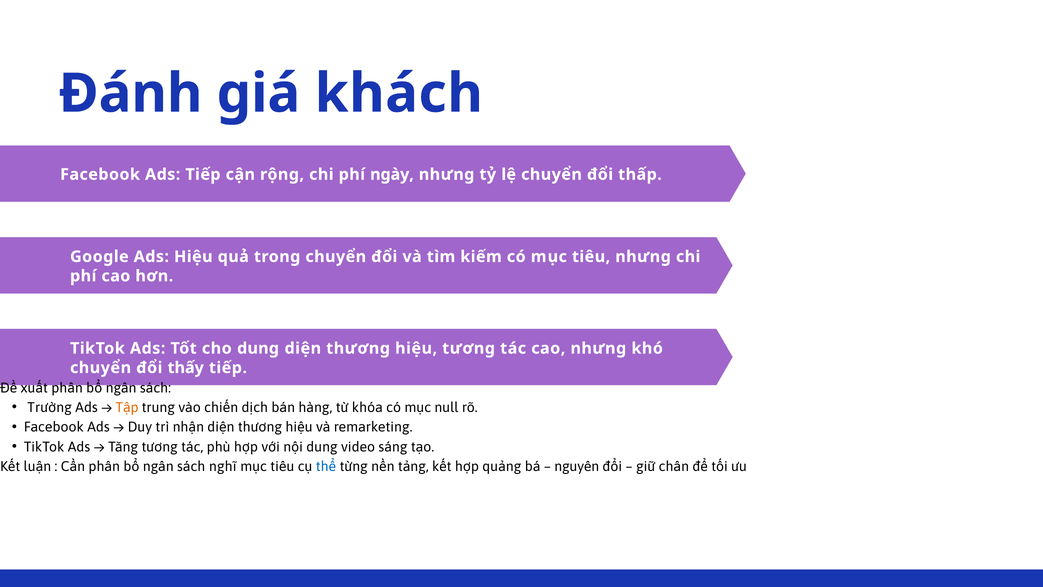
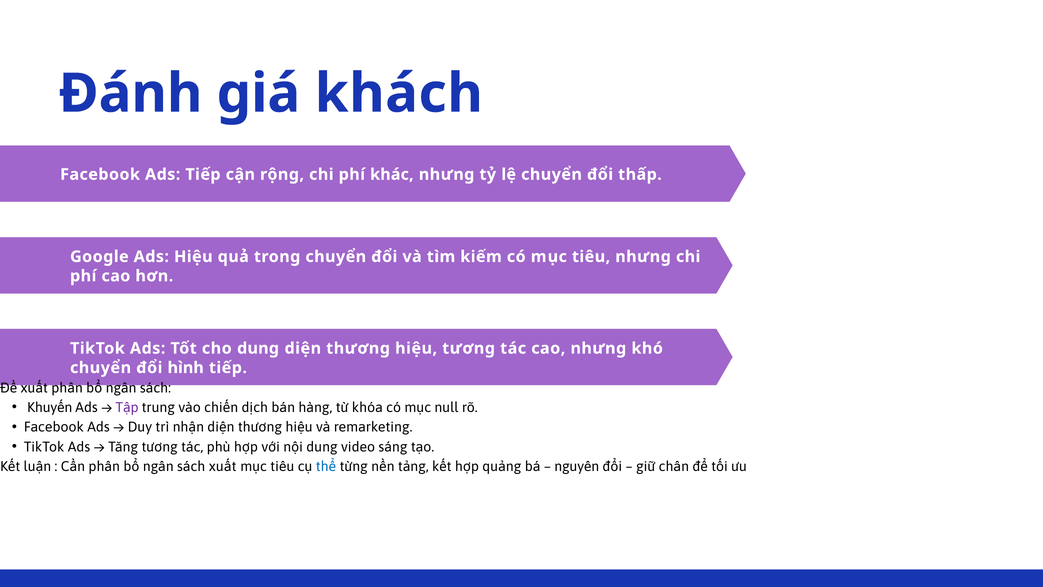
ngày: ngày -> khác
thấy: thấy -> hình
Trường: Trường -> Khuyến
Tập colour: orange -> purple
sách nghĩ: nghĩ -> xuất
